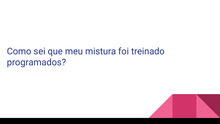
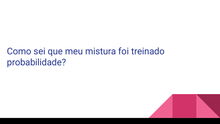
programados: programados -> probabilidade
